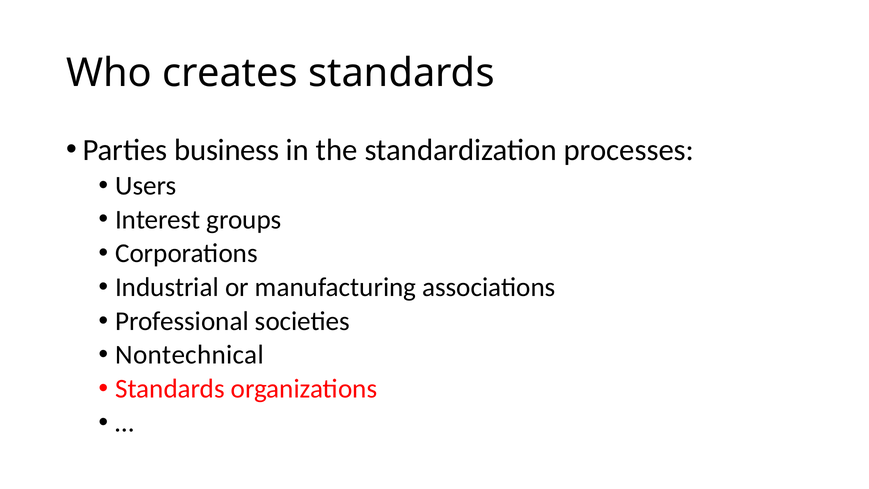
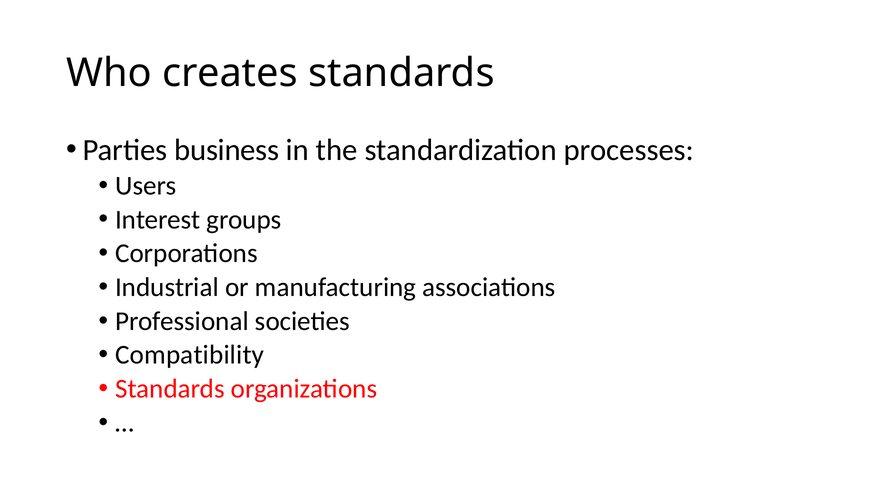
Nontechnical: Nontechnical -> Compatibility
